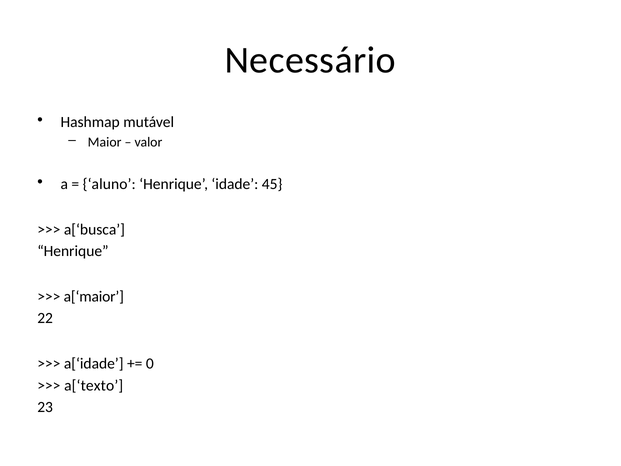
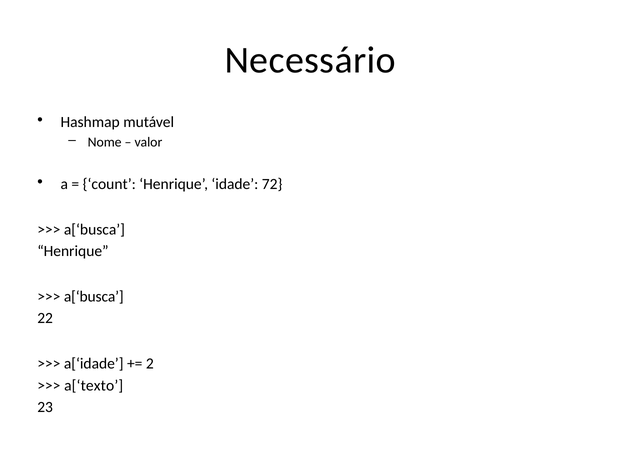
Maior: Maior -> Nome
aluno: aluno -> count
45: 45 -> 72
a[‘maior at (94, 296): a[‘maior -> a[‘busca
0: 0 -> 2
